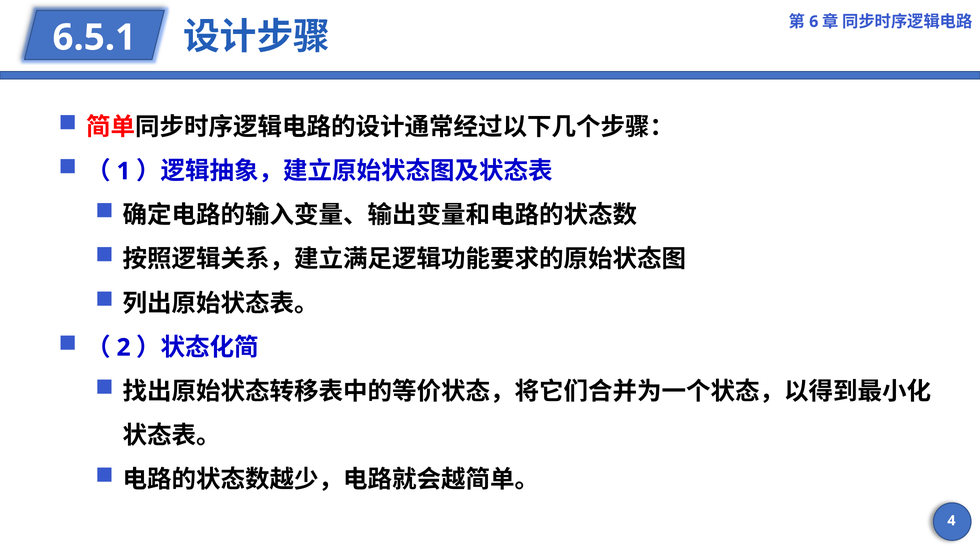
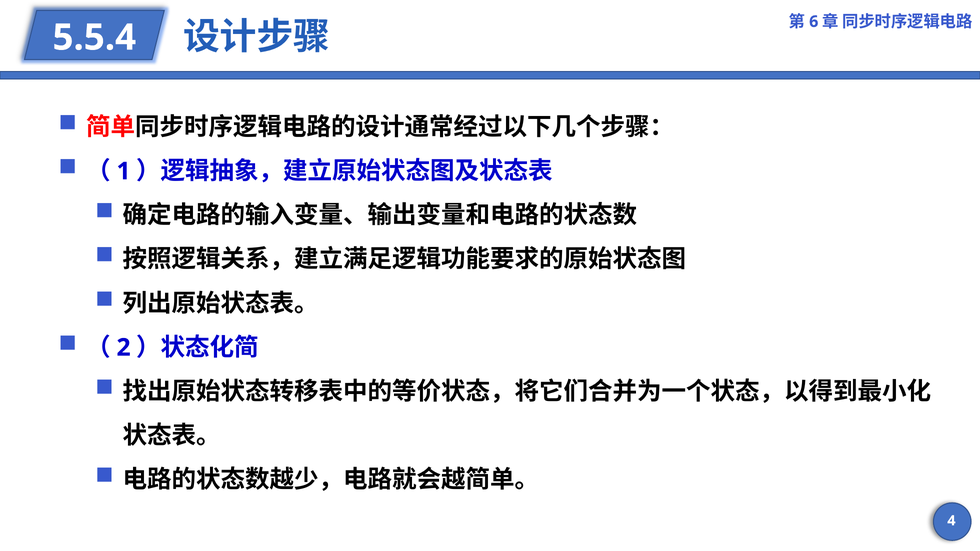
6.5.1: 6.5.1 -> 5.5.4
